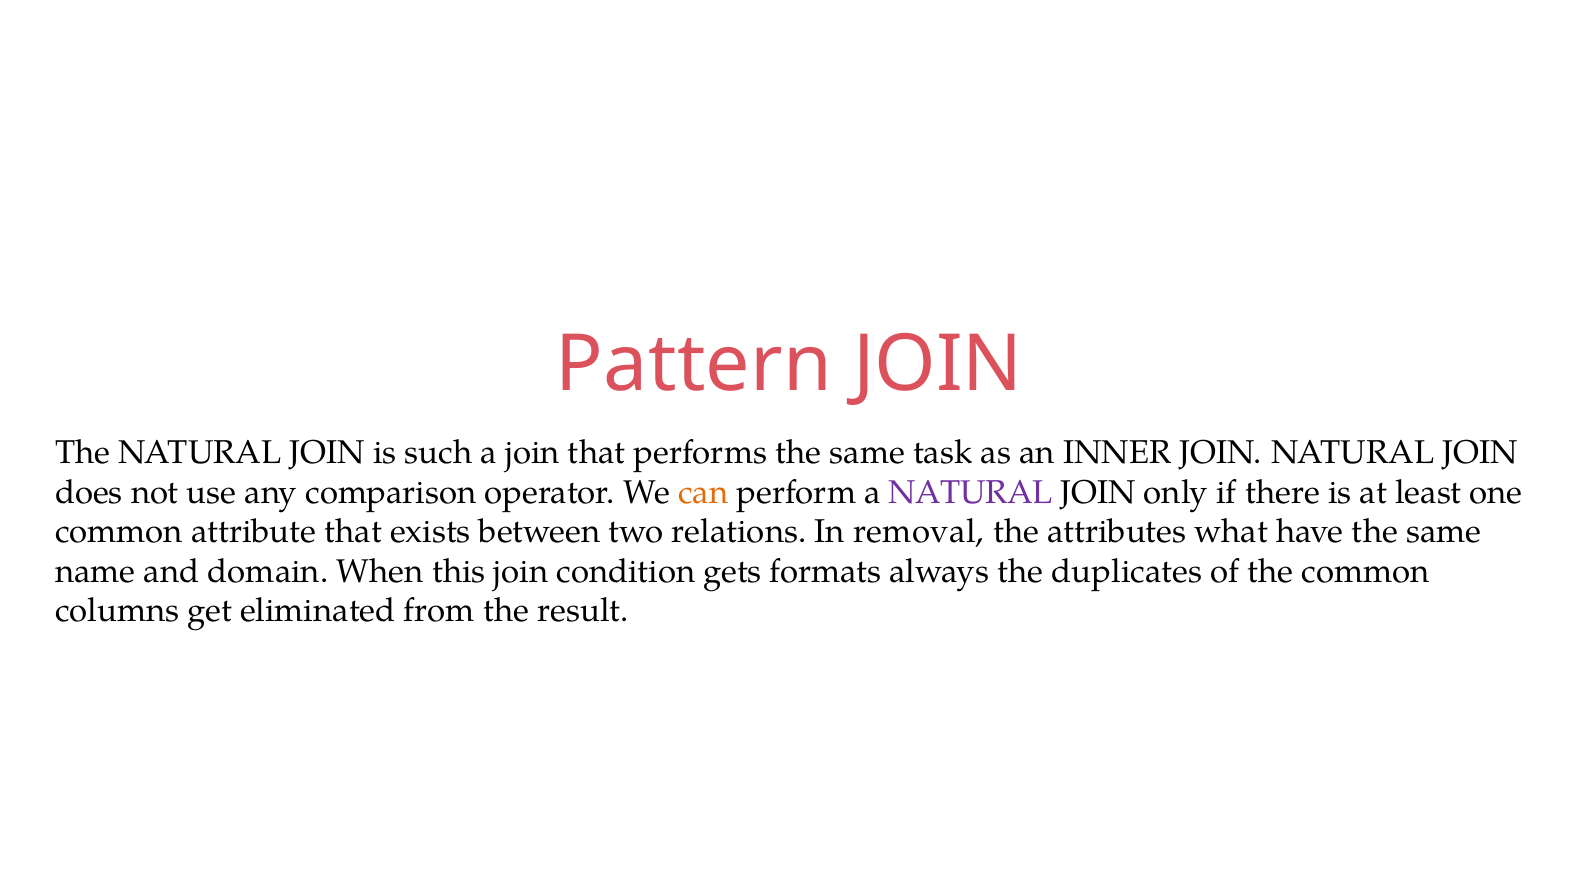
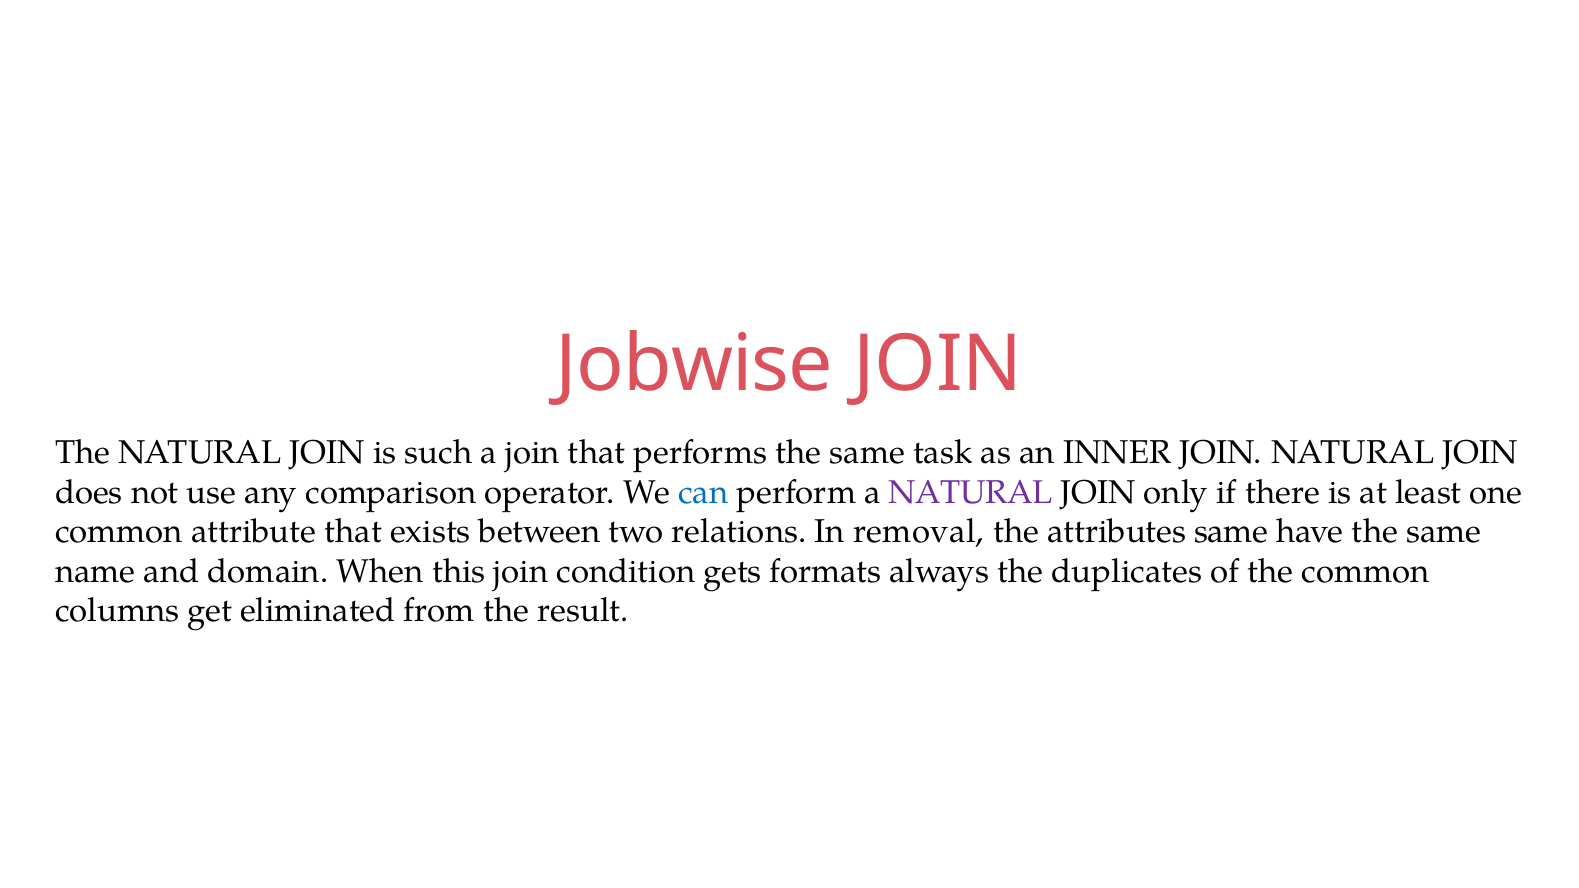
Pattern: Pattern -> Jobwise
can colour: orange -> blue
attributes what: what -> same
